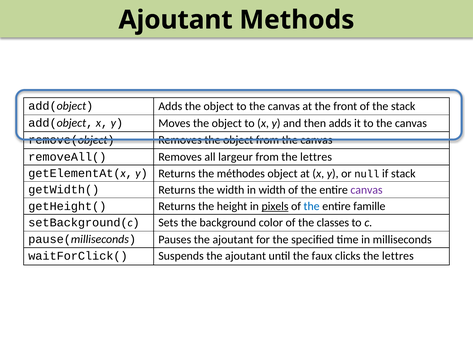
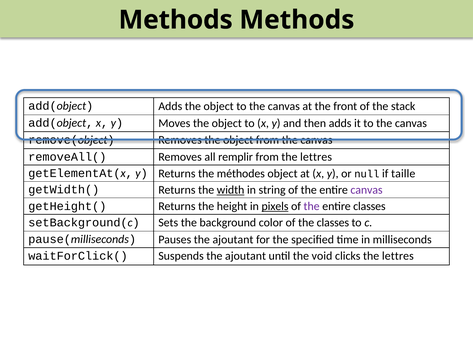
Ajoutant at (176, 20): Ajoutant -> Methods
largeur: largeur -> remplir
if stack: stack -> taille
width at (231, 190) underline: none -> present
in width: width -> string
the at (312, 206) colour: blue -> purple
entire famille: famille -> classes
faux: faux -> void
